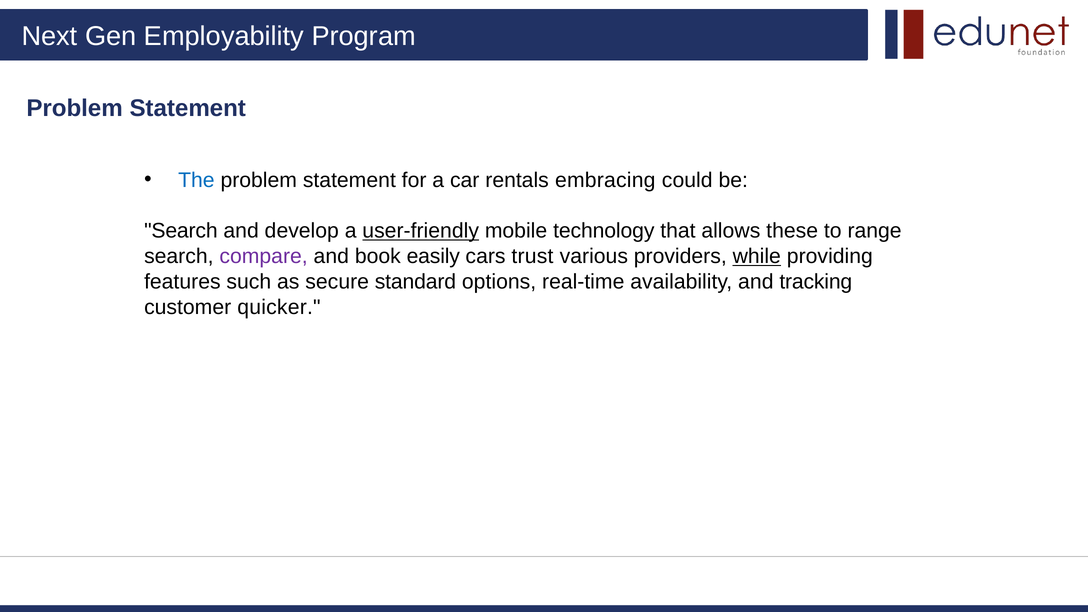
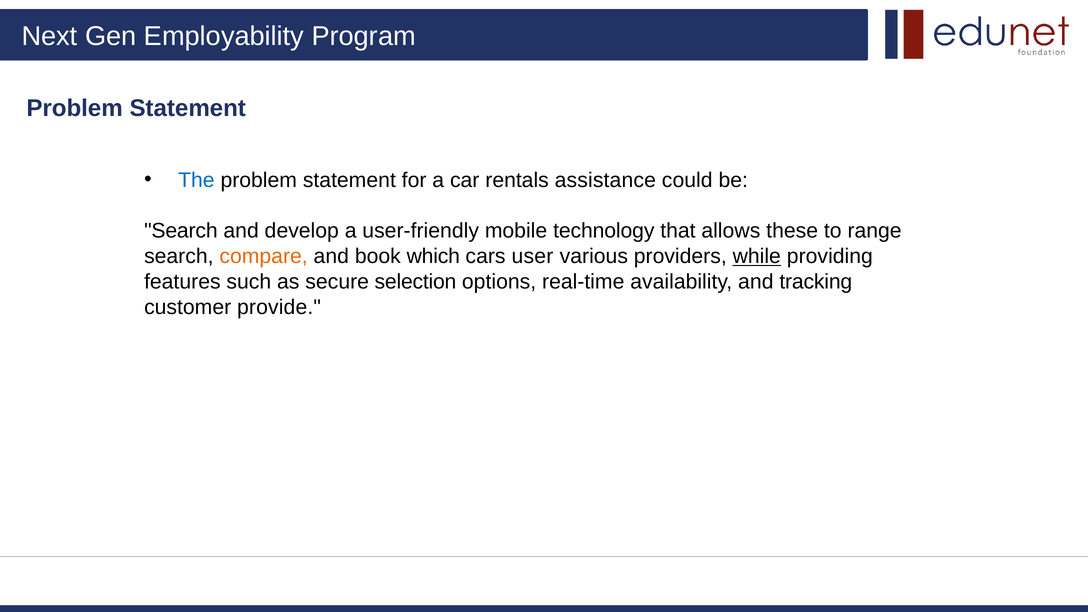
embracing: embracing -> assistance
user-friendly underline: present -> none
compare colour: purple -> orange
easily: easily -> which
trust: trust -> user
standard: standard -> selection
quicker: quicker -> provide
